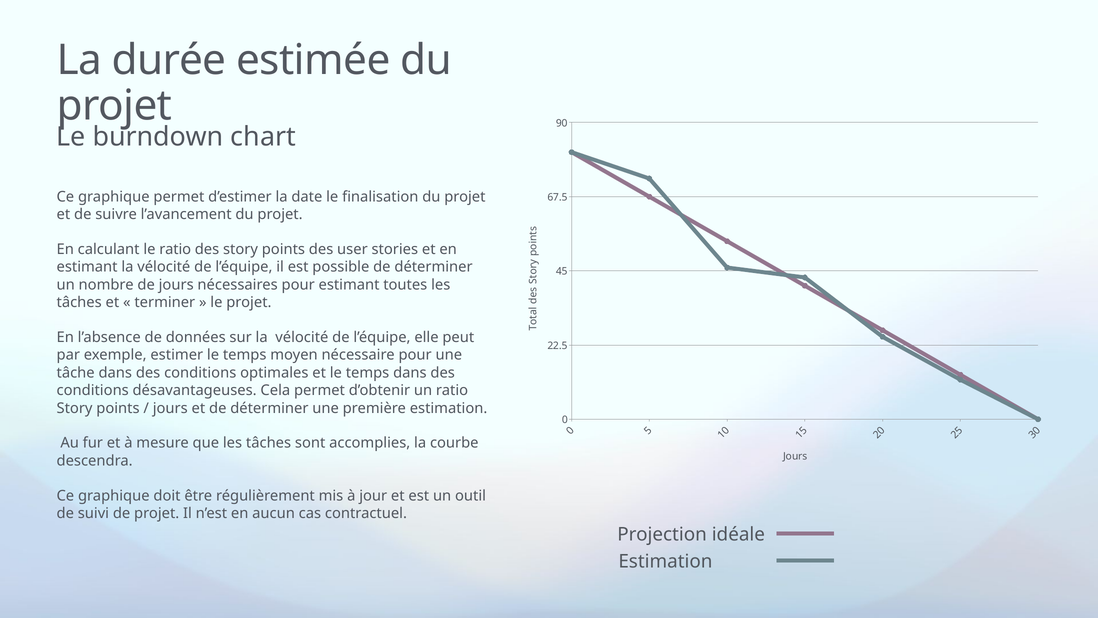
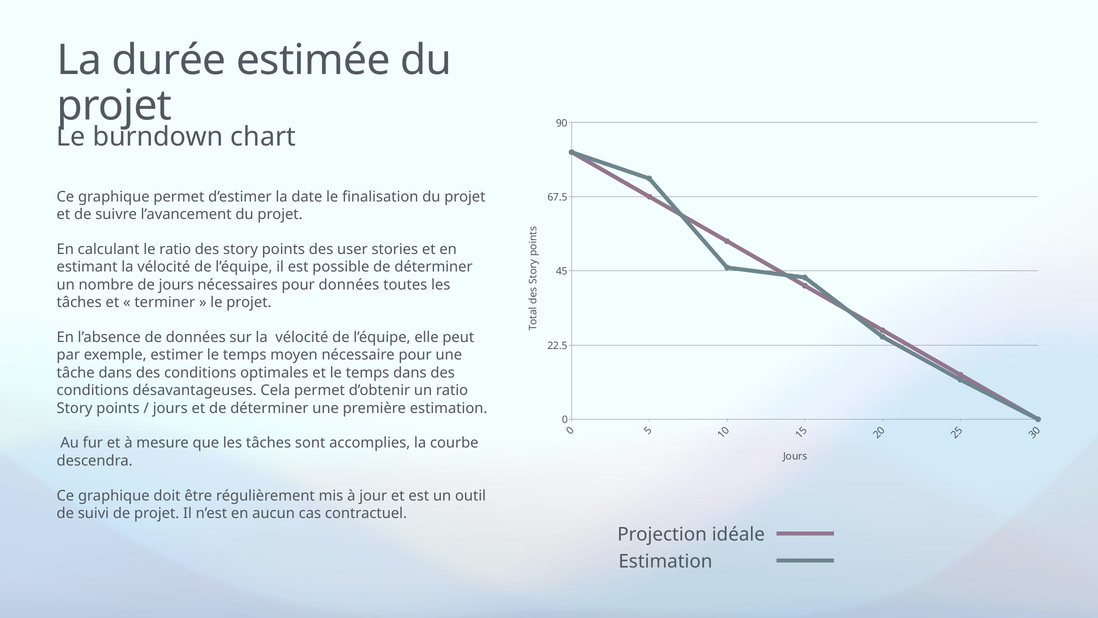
pour estimant: estimant -> données
